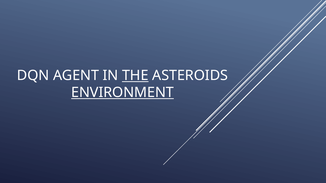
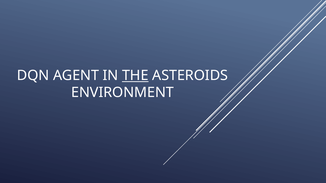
ENVIRONMENT underline: present -> none
